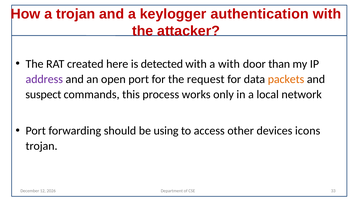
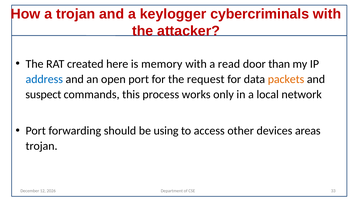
authentication: authentication -> cybercriminals
detected: detected -> memory
a with: with -> read
address colour: purple -> blue
icons: icons -> areas
